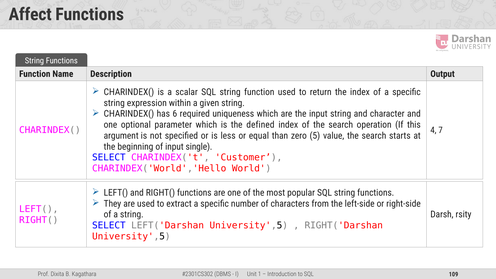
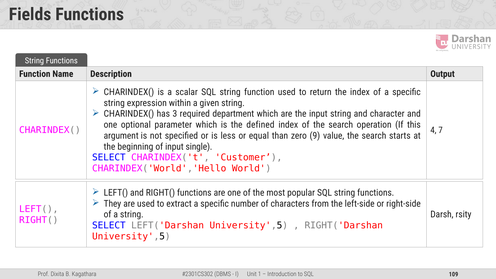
Affect: Affect -> Fields
6: 6 -> 3
uniqueness: uniqueness -> department
5: 5 -> 9
